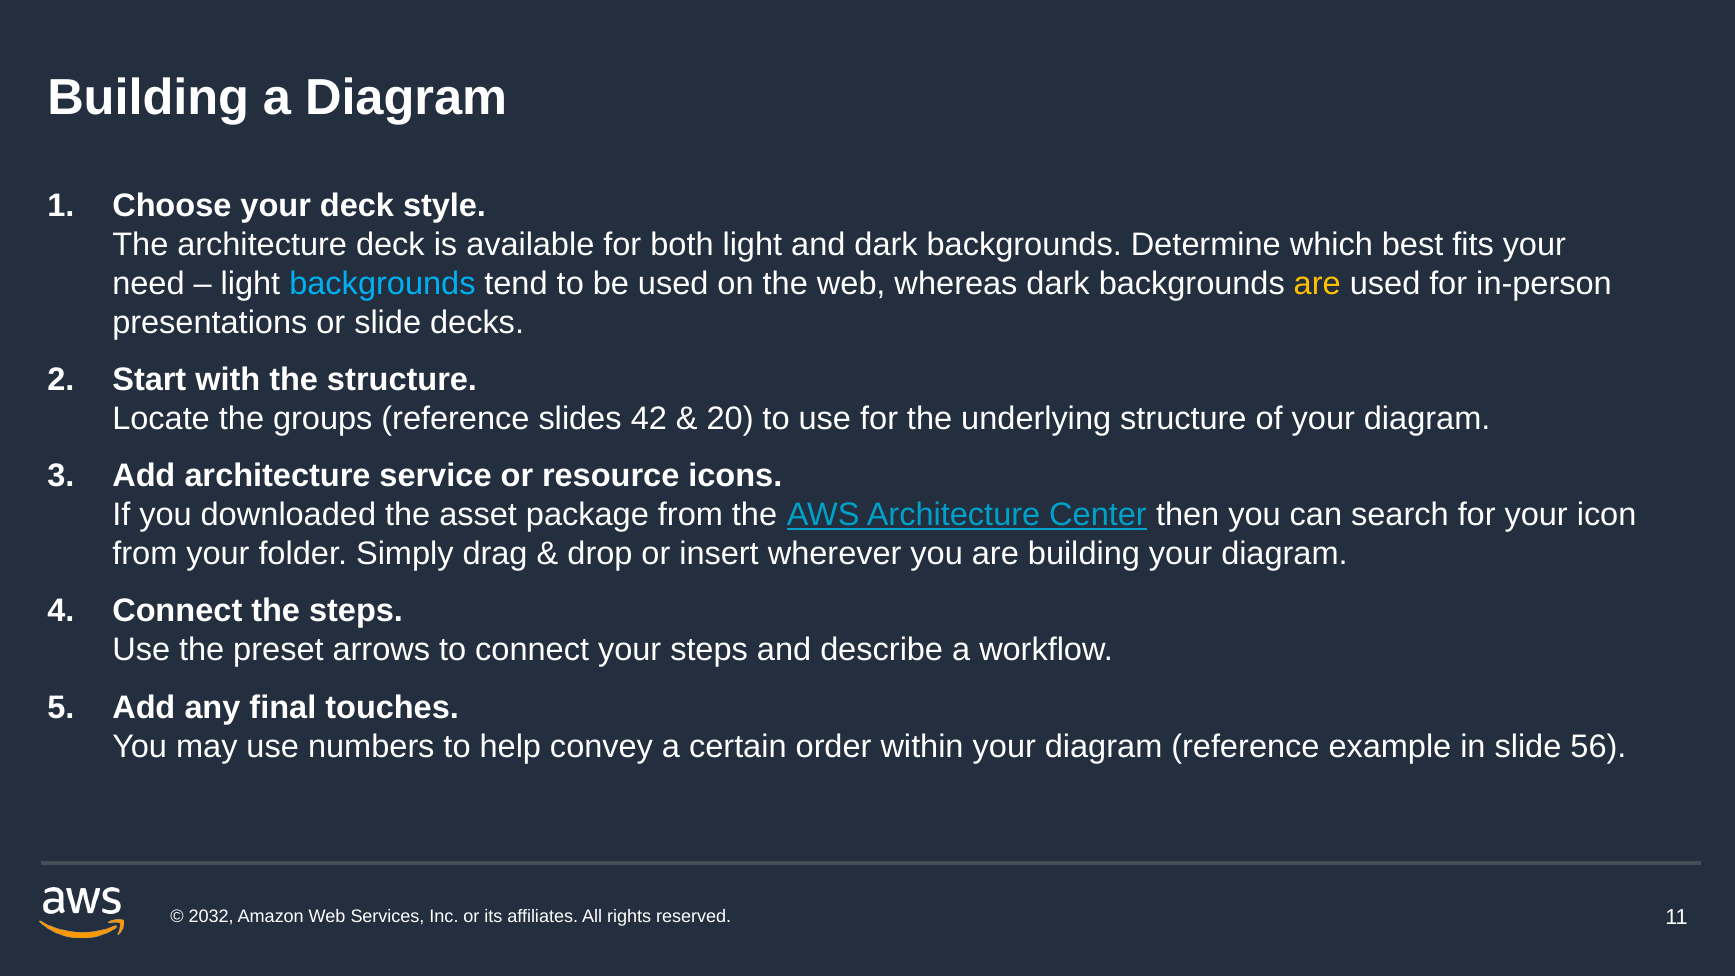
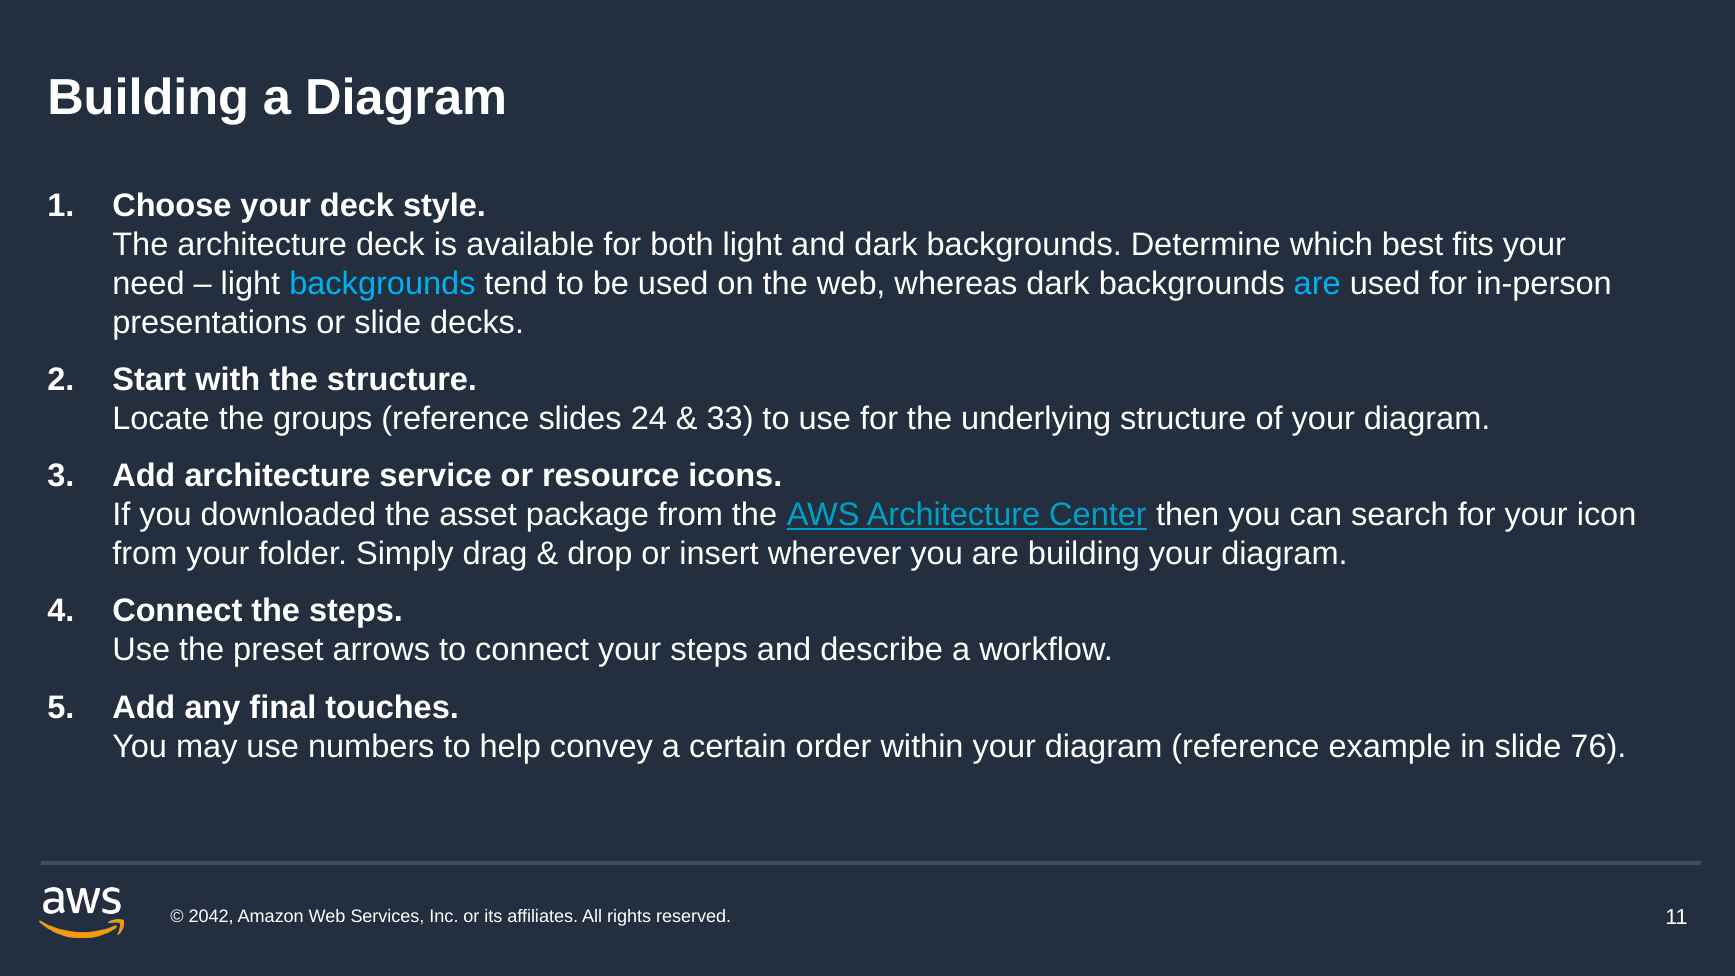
are at (1317, 284) colour: yellow -> light blue
42: 42 -> 24
20: 20 -> 33
56: 56 -> 76
2032: 2032 -> 2042
